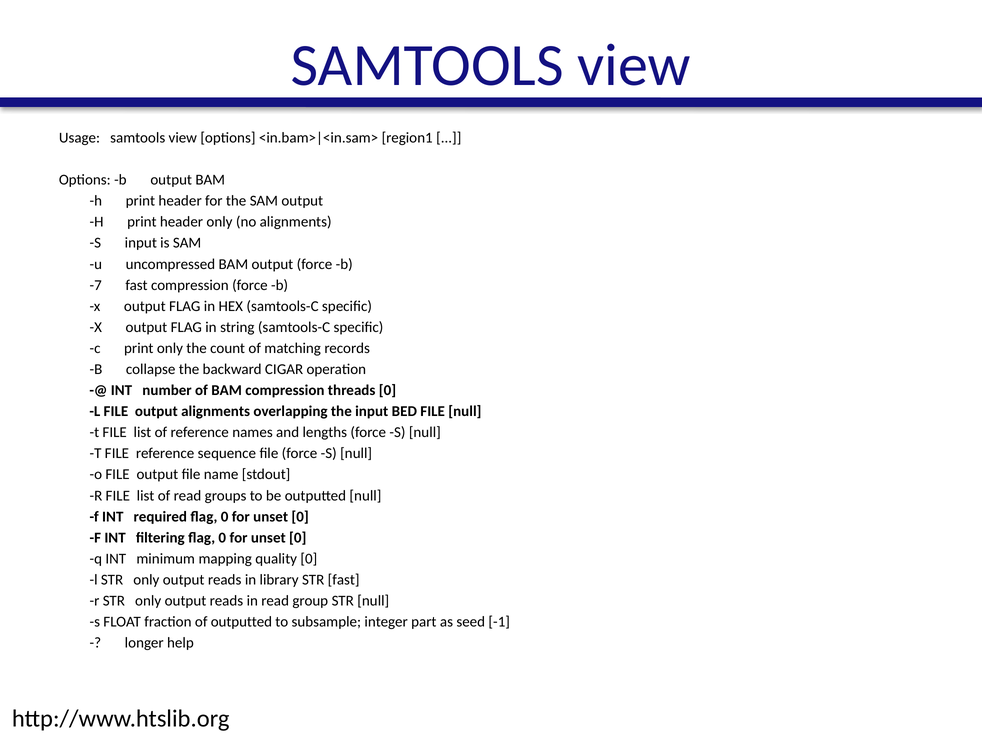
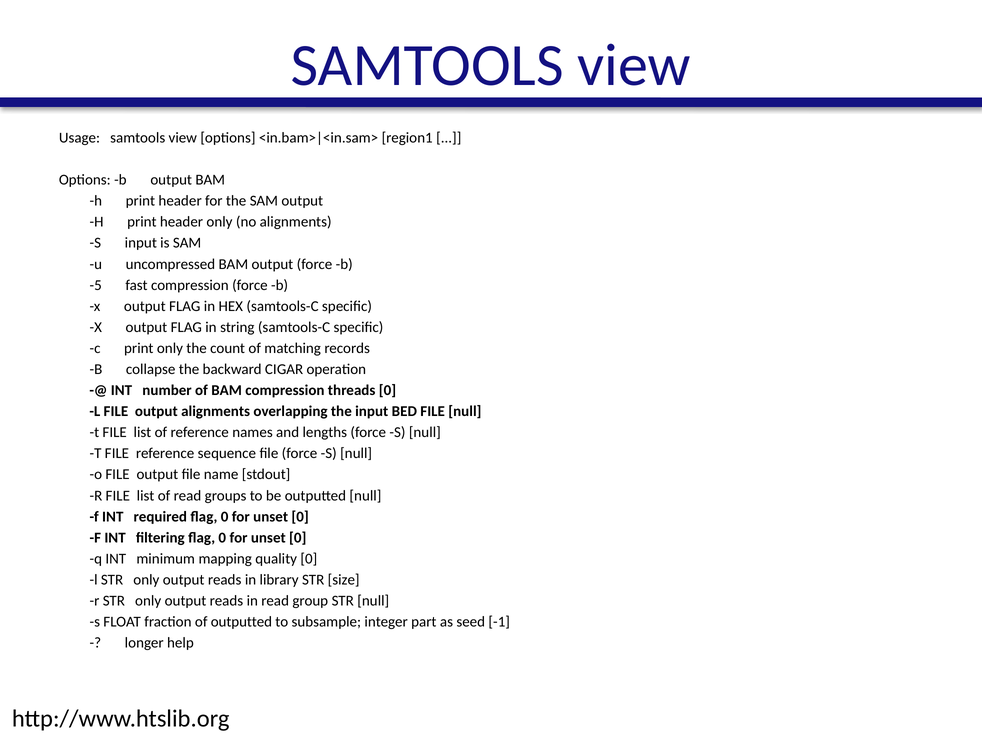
-7: -7 -> -5
STR fast: fast -> size
